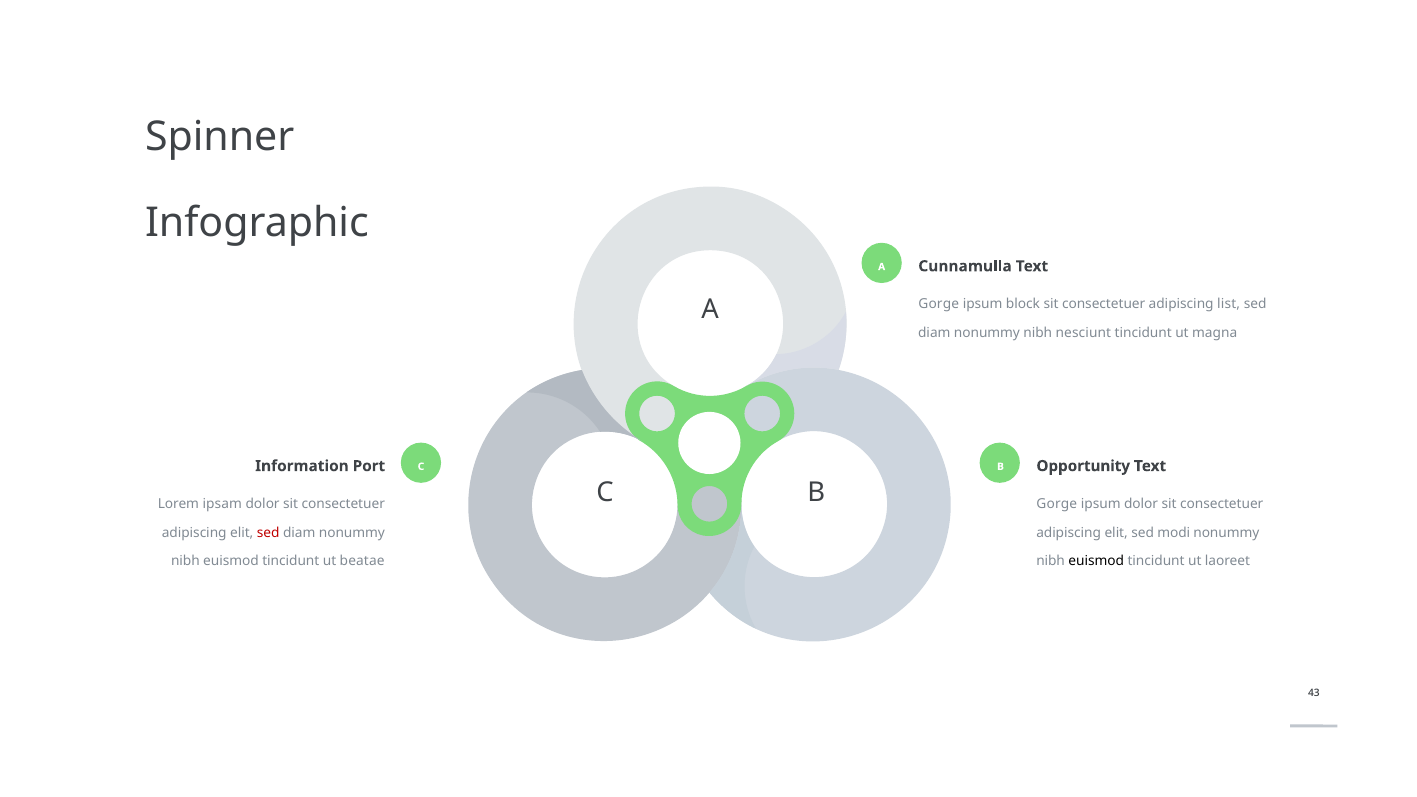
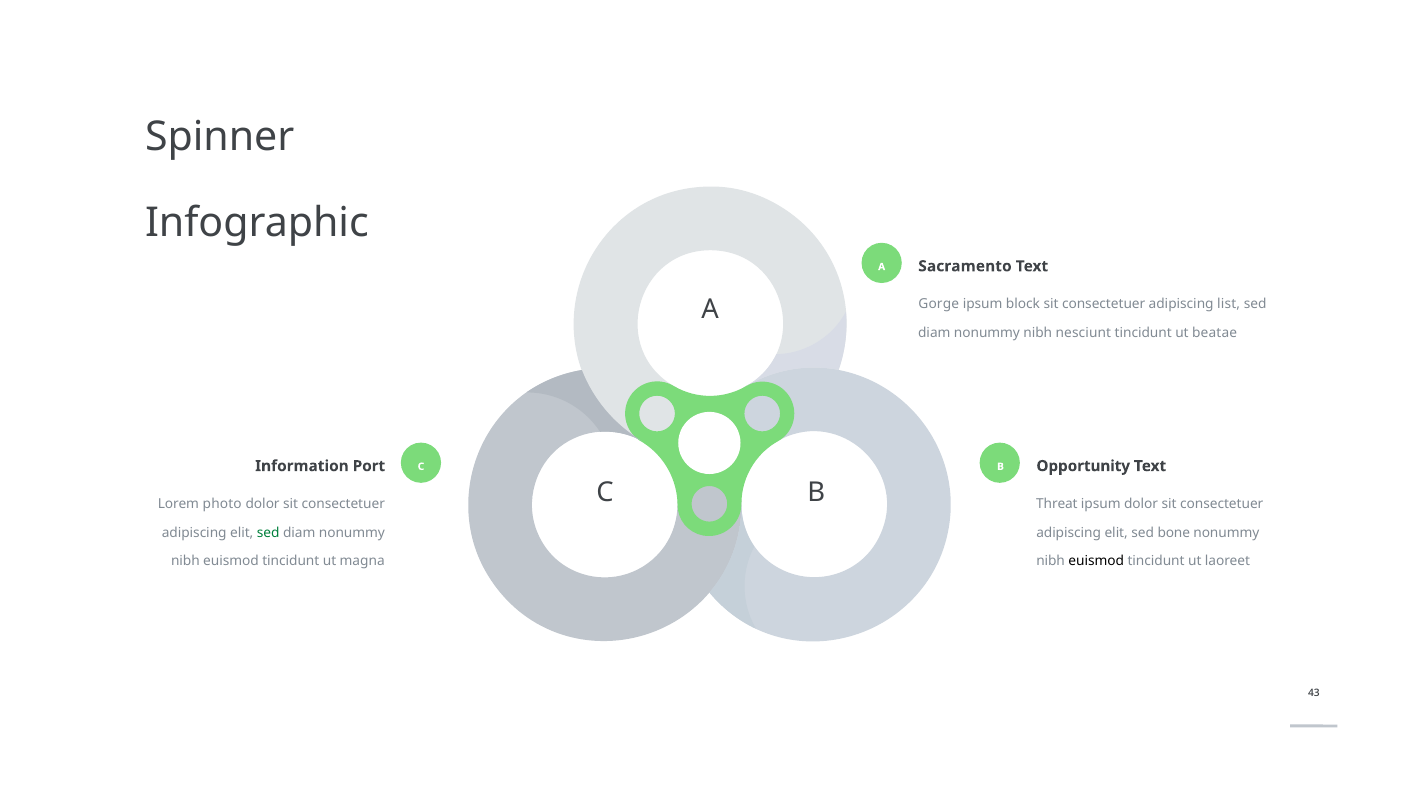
Cunnamulla: Cunnamulla -> Sacramento
magna: magna -> beatae
ipsam: ipsam -> photo
Gorge at (1057, 504): Gorge -> Threat
sed at (268, 533) colour: red -> green
modi: modi -> bone
beatae: beatae -> magna
